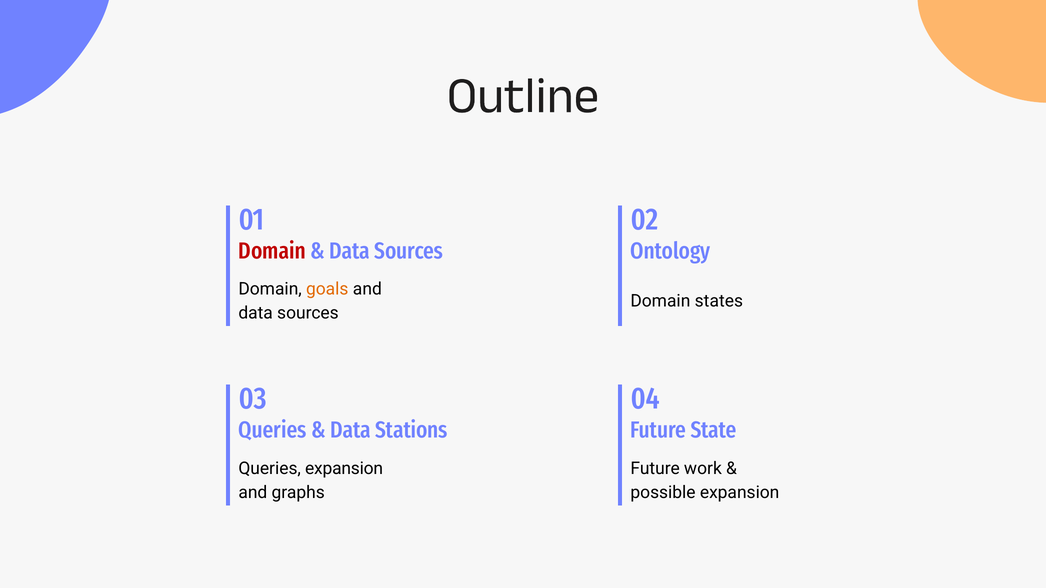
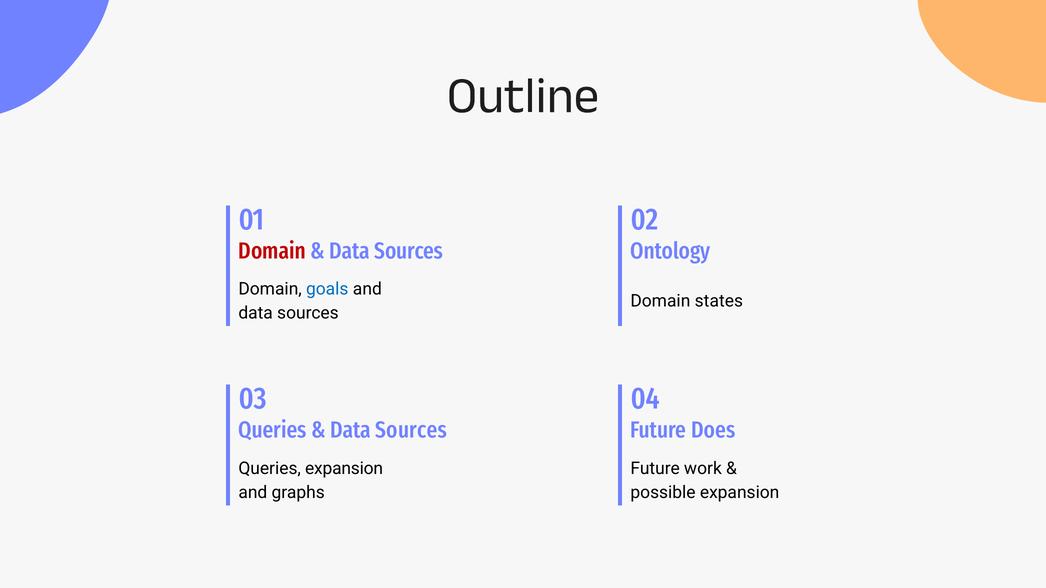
goals colour: orange -> blue
Stations at (411, 431): Stations -> Sources
State: State -> Does
